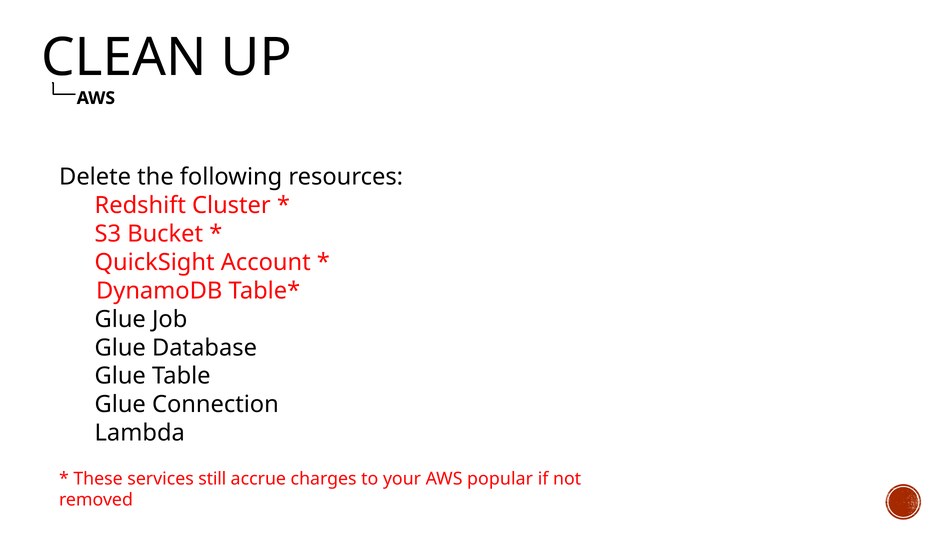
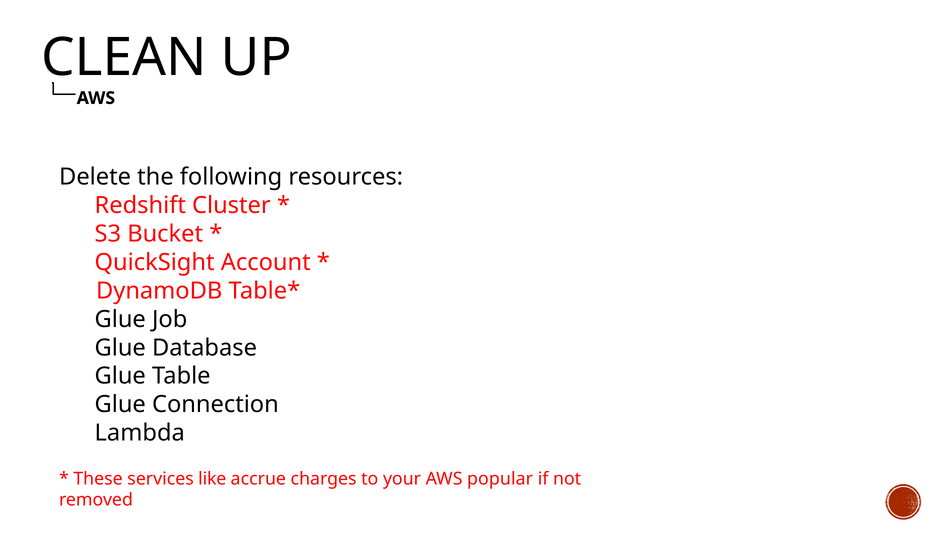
still: still -> like
